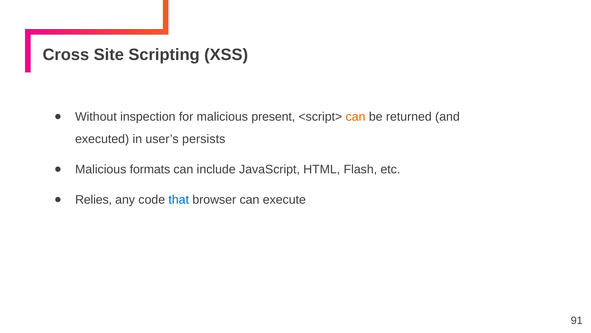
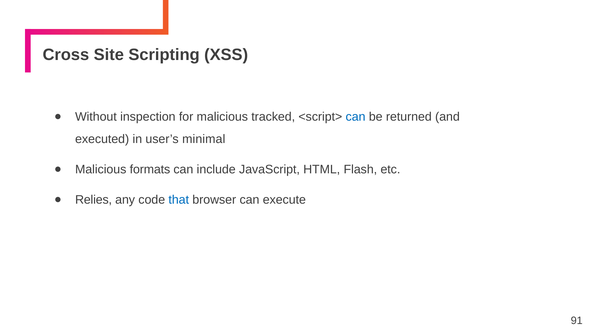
present: present -> tracked
can at (356, 117) colour: orange -> blue
persists: persists -> minimal
